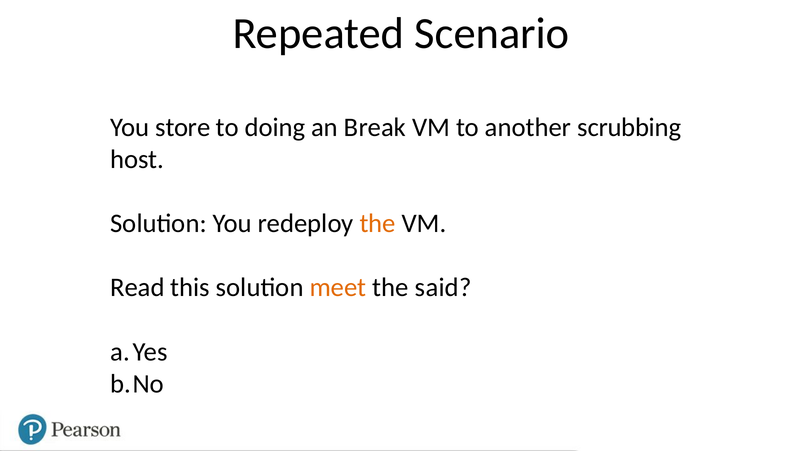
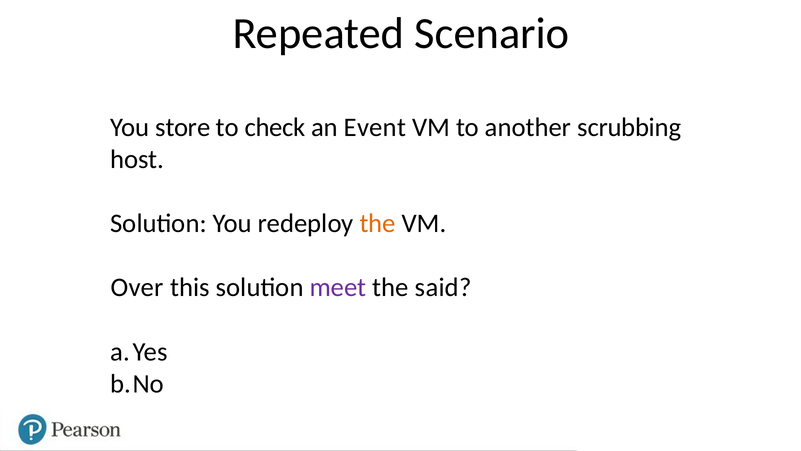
doing: doing -> check
Break: Break -> Event
Read: Read -> Over
meet colour: orange -> purple
